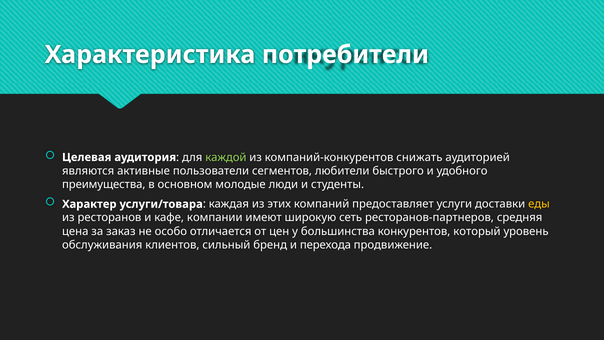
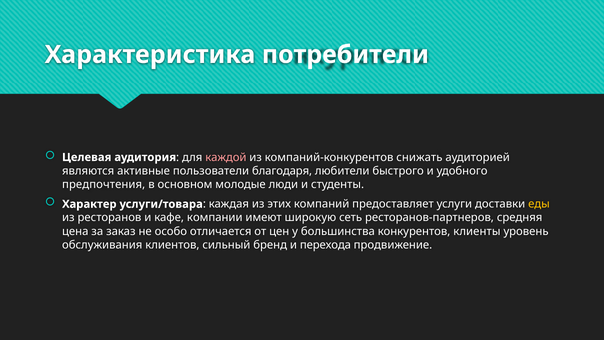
каждой colour: light green -> pink
сегментов: сегментов -> благодаря
преимущества: преимущества -> предпочтения
который: который -> клиенты
